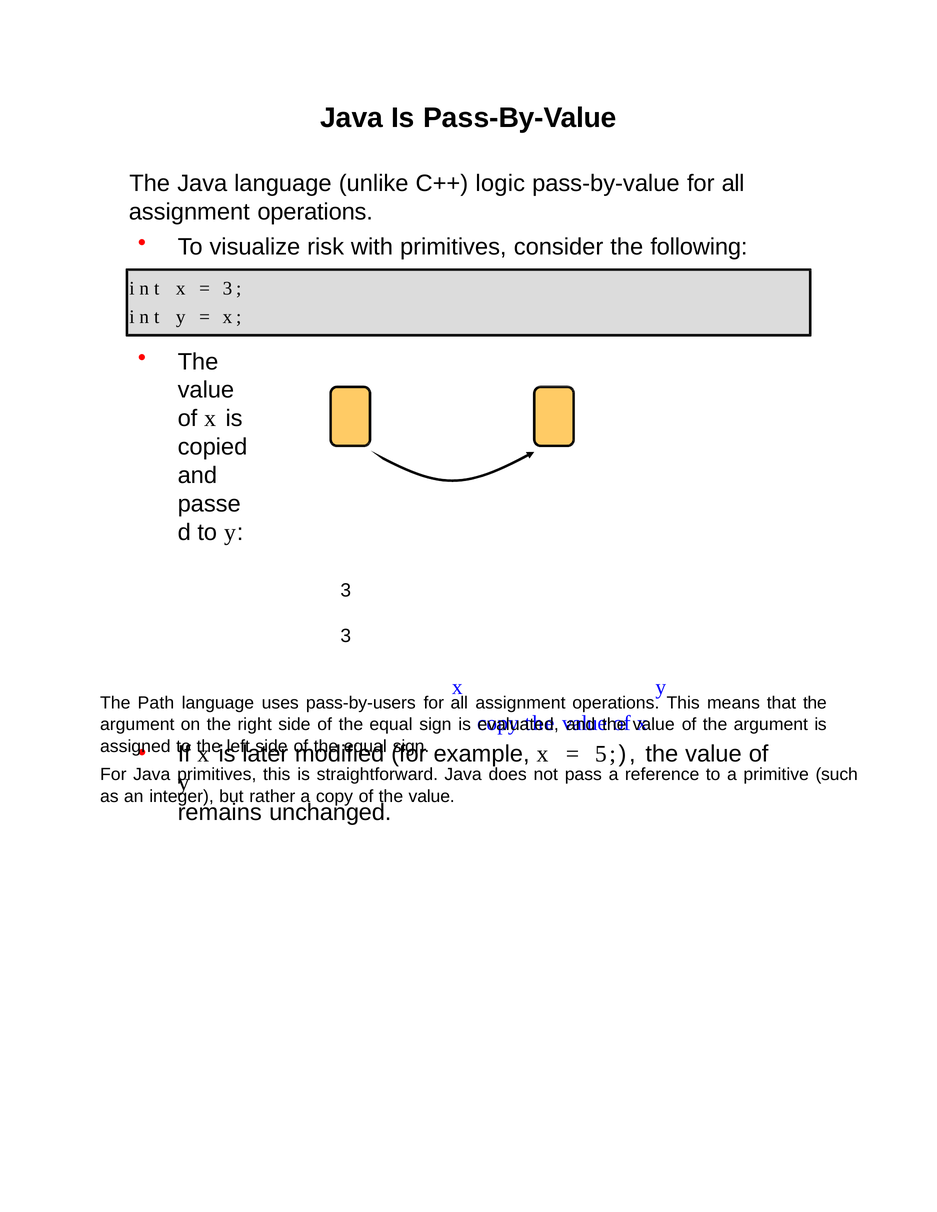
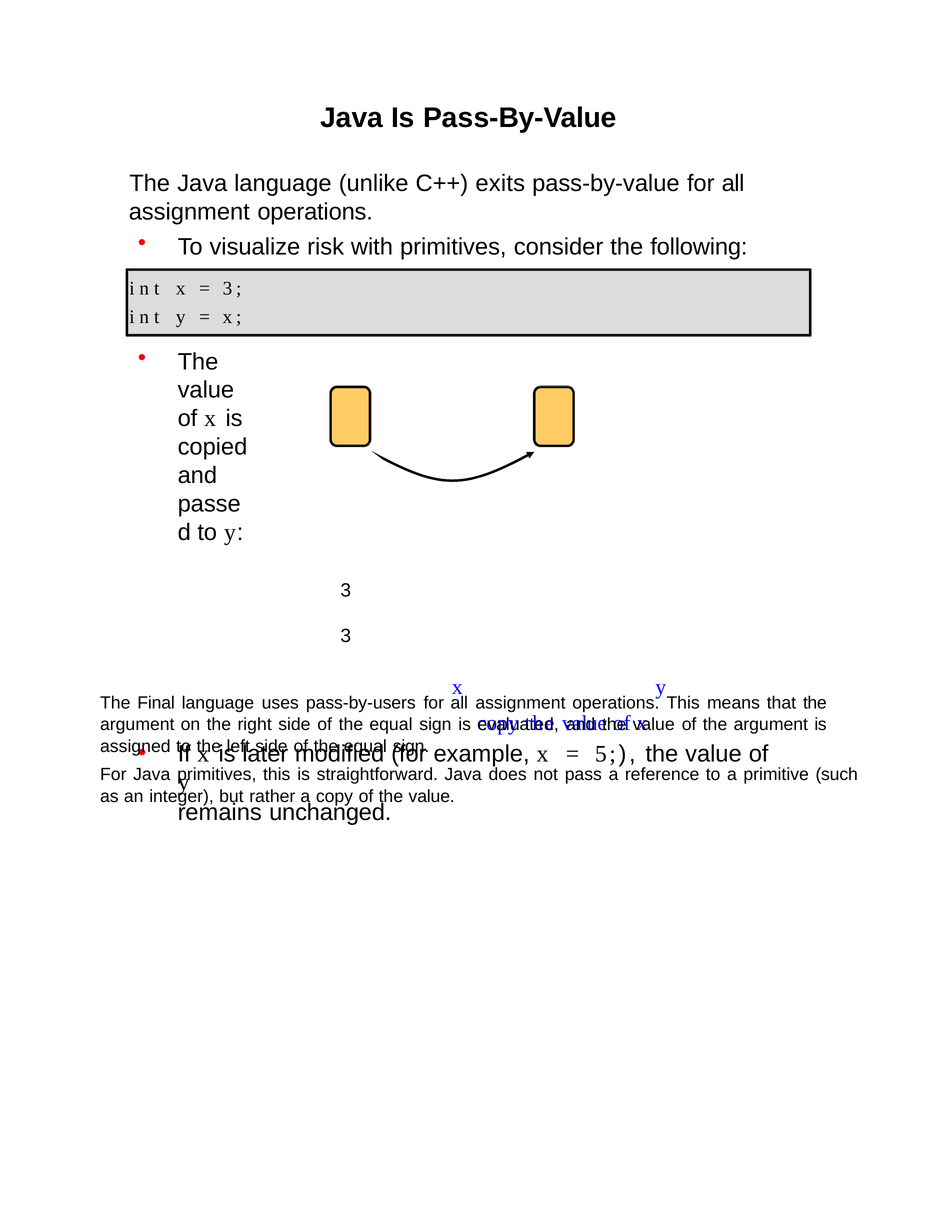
logic: logic -> exits
Path: Path -> Final
